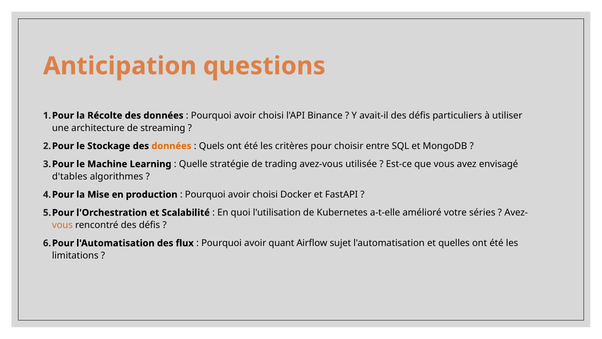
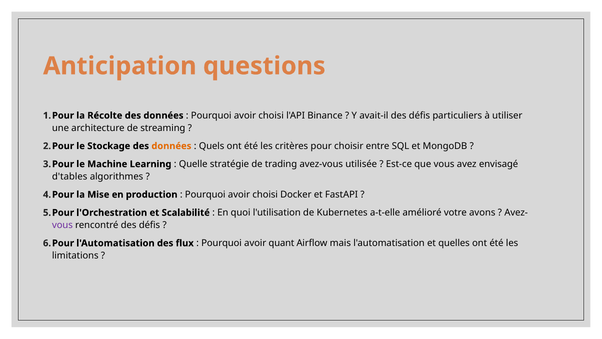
séries: séries -> avons
vous at (62, 225) colour: orange -> purple
sujet: sujet -> mais
